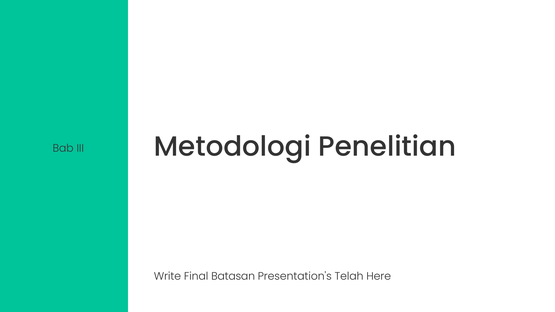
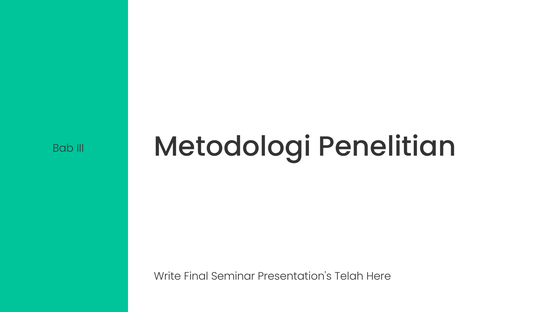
Batasan: Batasan -> Seminar
